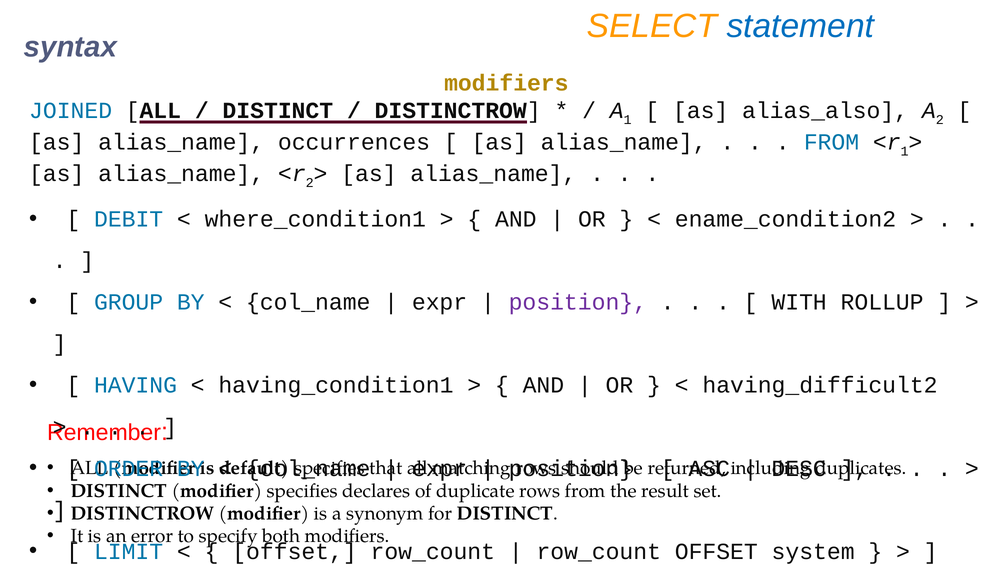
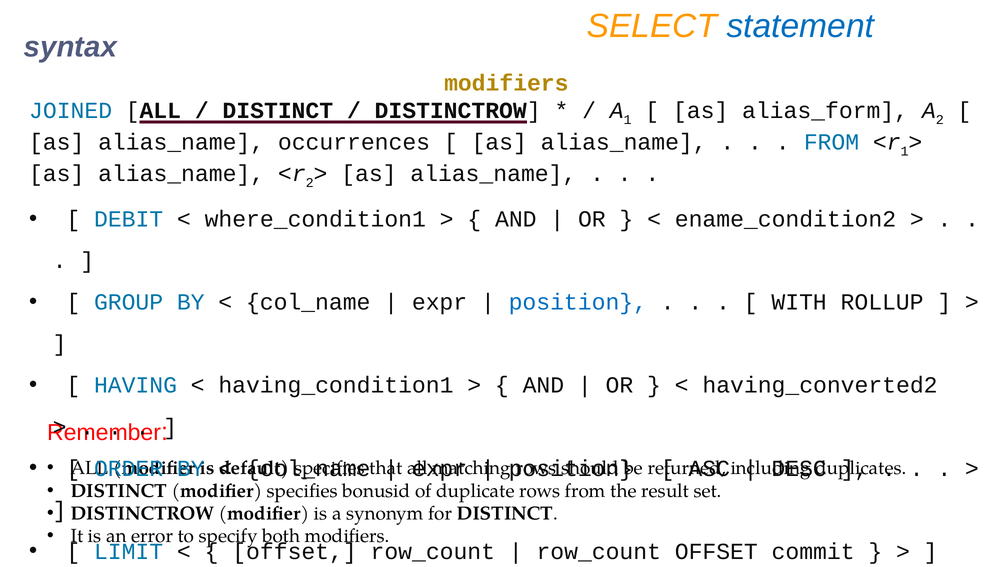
alias_also: alias_also -> alias_form
position at (578, 302) colour: purple -> blue
having_difficult2: having_difficult2 -> having_converted2
declares: declares -> bonusid
system: system -> commit
